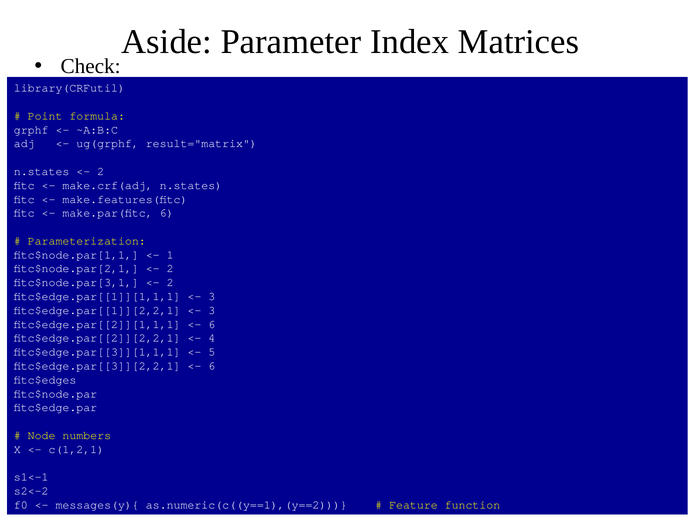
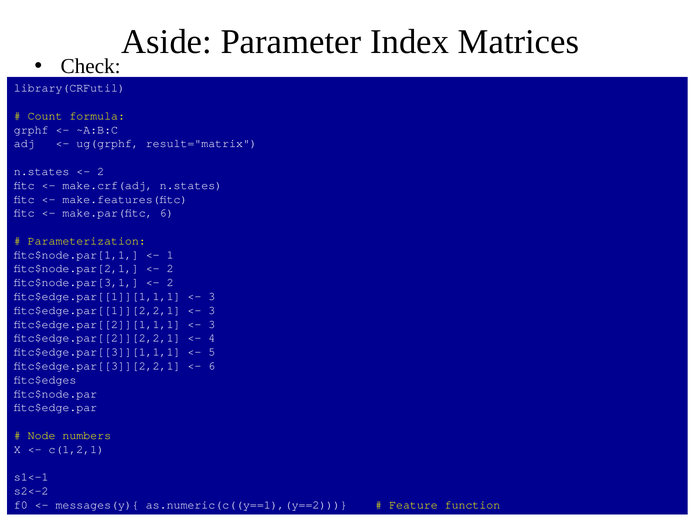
Point: Point -> Count
6 at (212, 324): 6 -> 3
